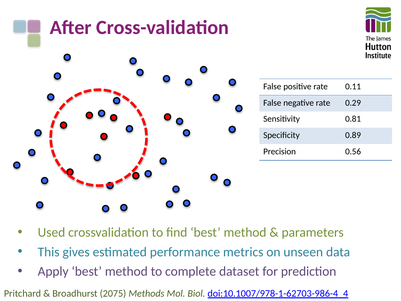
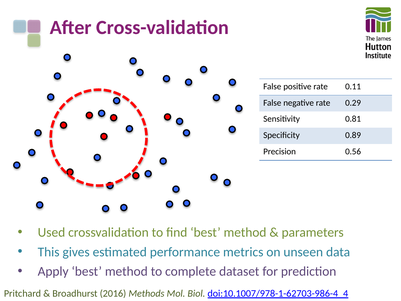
2075: 2075 -> 2016
